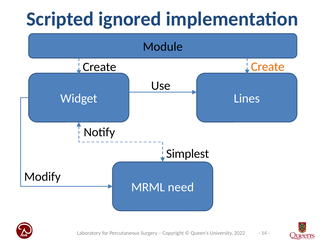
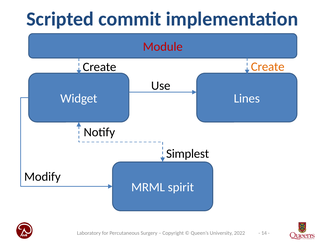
ignored: ignored -> commit
Module colour: black -> red
need: need -> spirit
